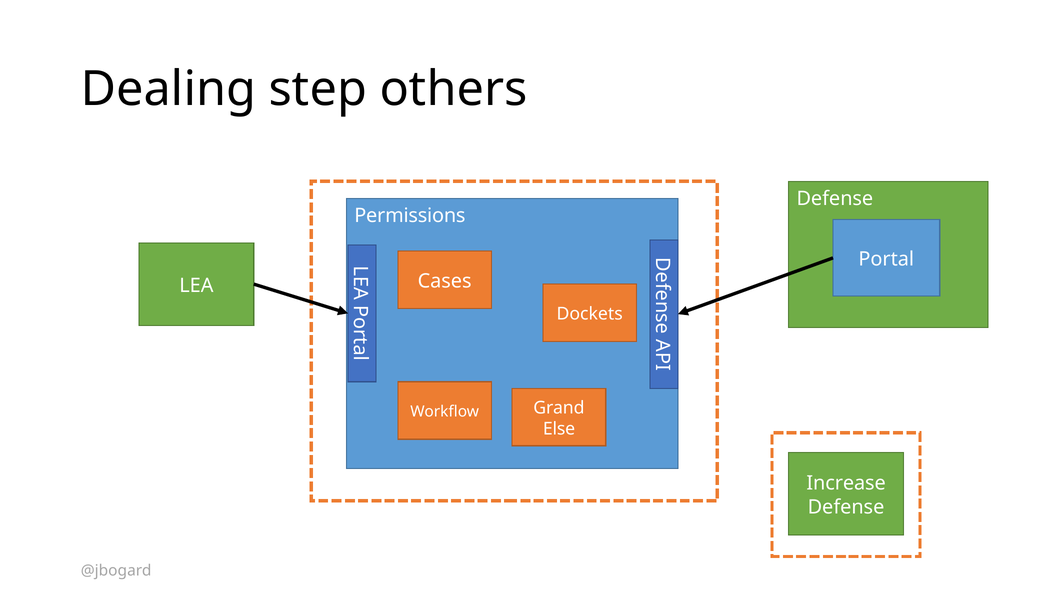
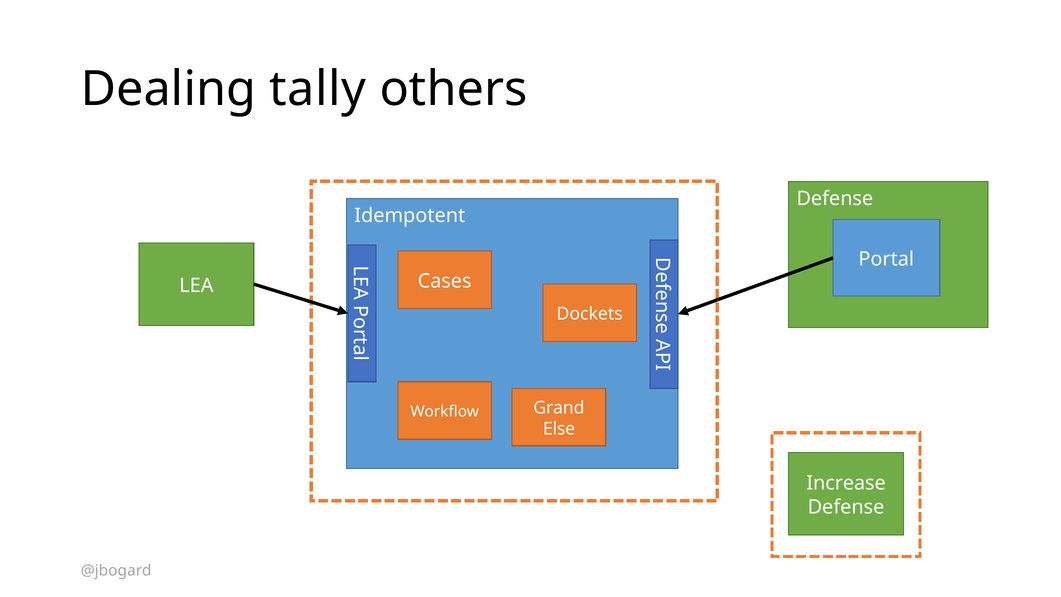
step: step -> tally
Permissions: Permissions -> Idempotent
